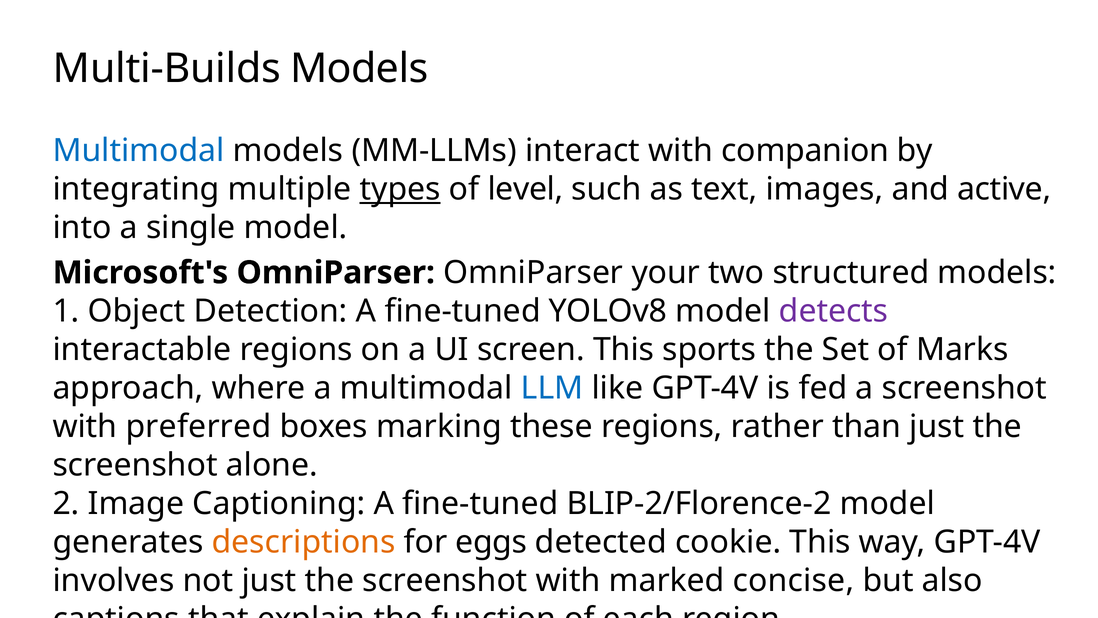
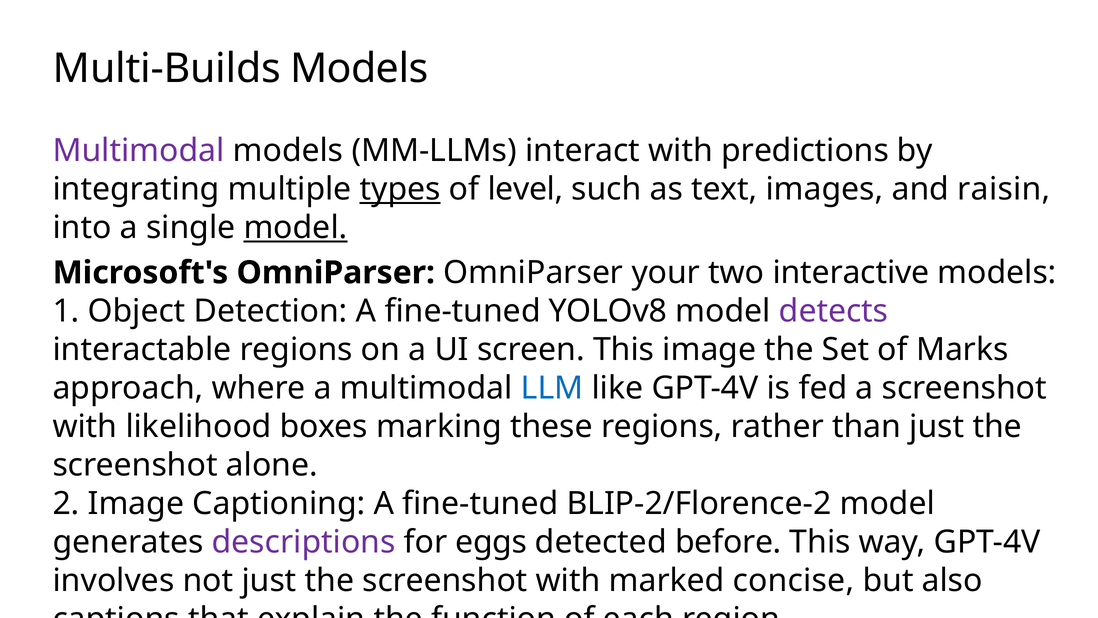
Multimodal at (139, 151) colour: blue -> purple
companion: companion -> predictions
active: active -> raisin
model at (295, 228) underline: none -> present
structured: structured -> interactive
This sports: sports -> image
preferred: preferred -> likelihood
descriptions colour: orange -> purple
cookie: cookie -> before
